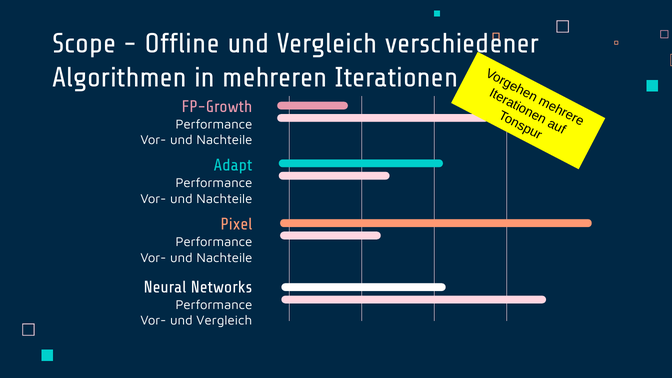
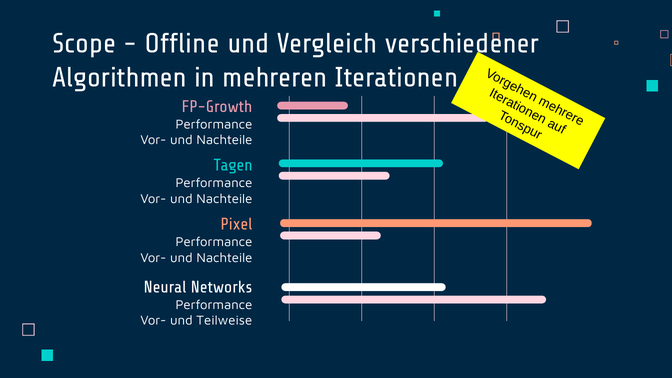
Adapt: Adapt -> Tagen
Vor- und Vergleich: Vergleich -> Teilweise
